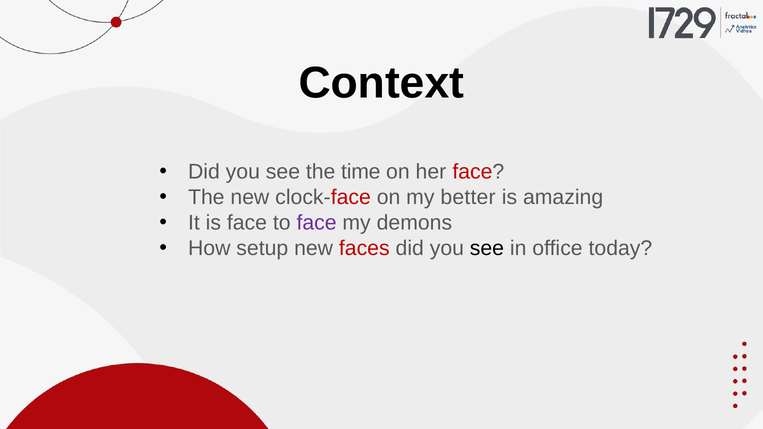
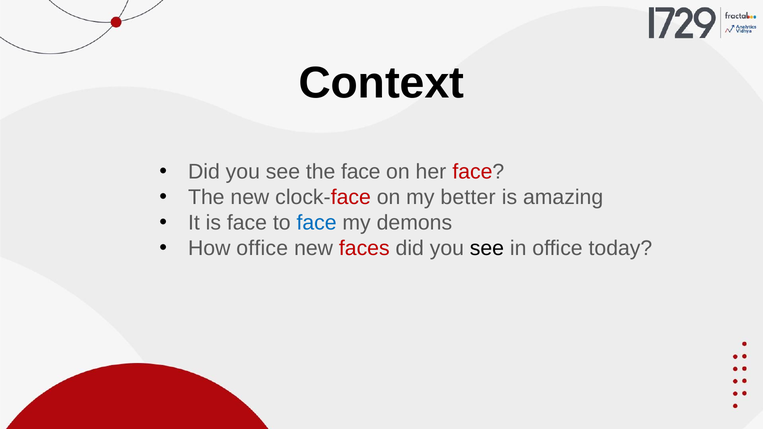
the time: time -> face
face at (317, 223) colour: purple -> blue
How setup: setup -> office
